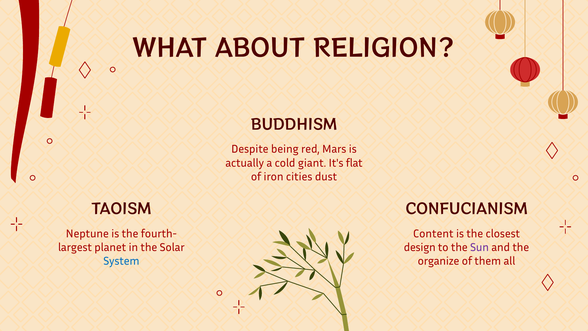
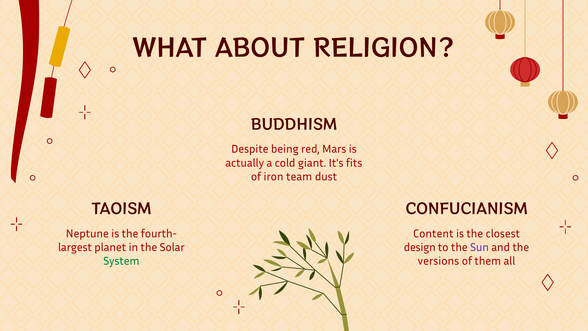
flat: flat -> fits
cities: cities -> team
System colour: blue -> green
organize: organize -> versions
